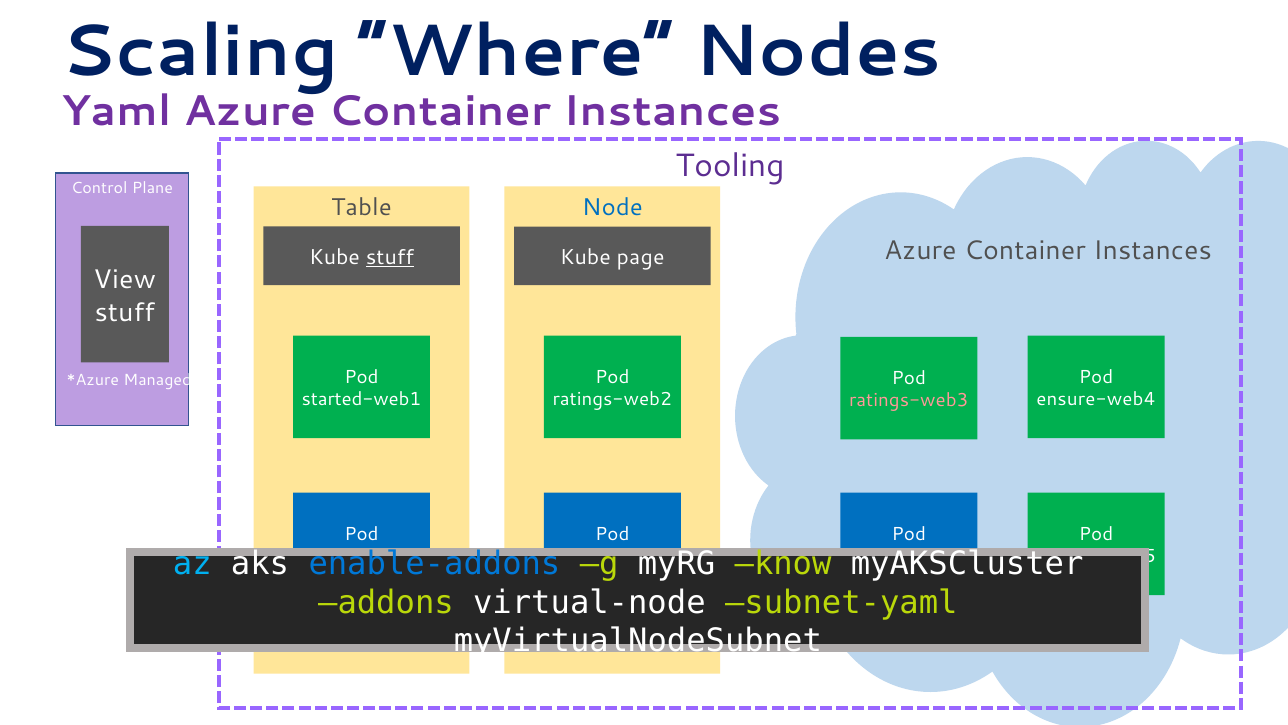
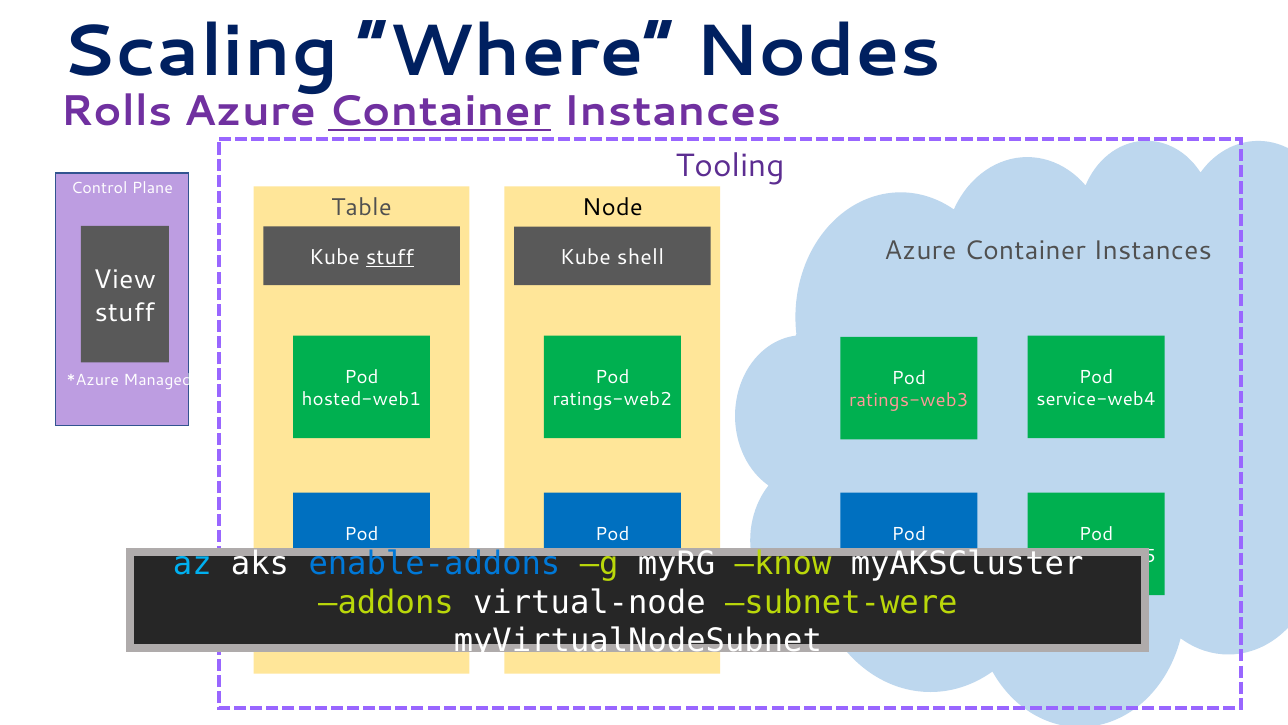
Yaml: Yaml -> Rolls
Container at (439, 111) underline: none -> present
Node colour: blue -> black
page: page -> shell
started-web1: started-web1 -> hosted-web1
ensure-web4: ensure-web4 -> service-web4
subnet-yaml: subnet-yaml -> subnet-were
